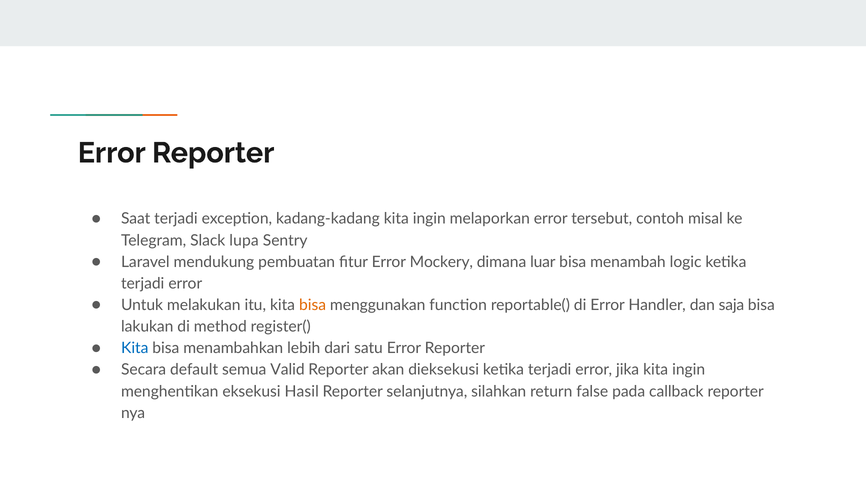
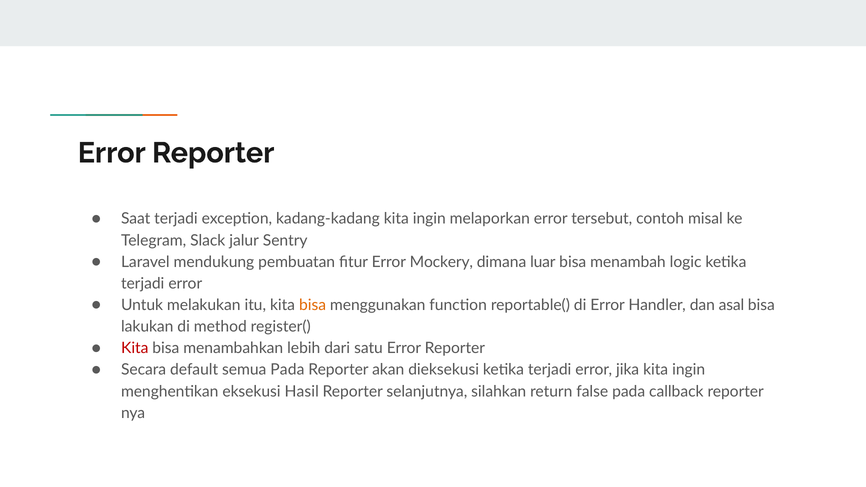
lupa: lupa -> jalur
saja: saja -> asal
Kita at (135, 348) colour: blue -> red
semua Valid: Valid -> Pada
